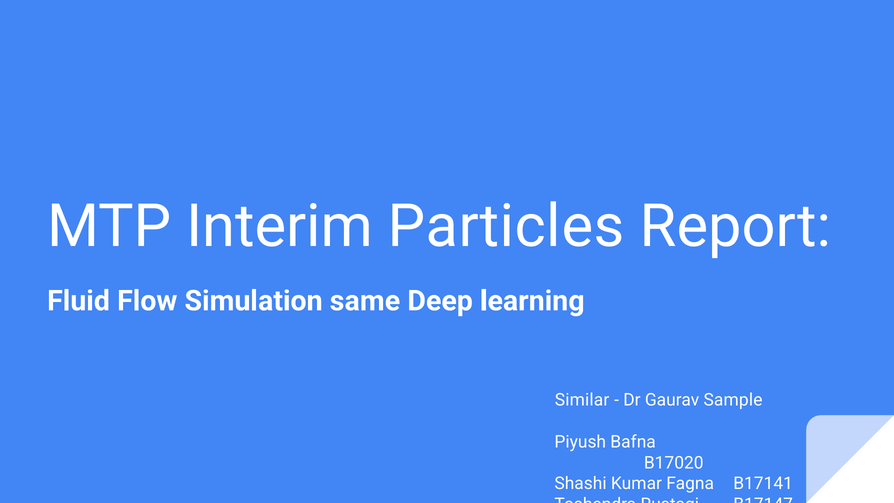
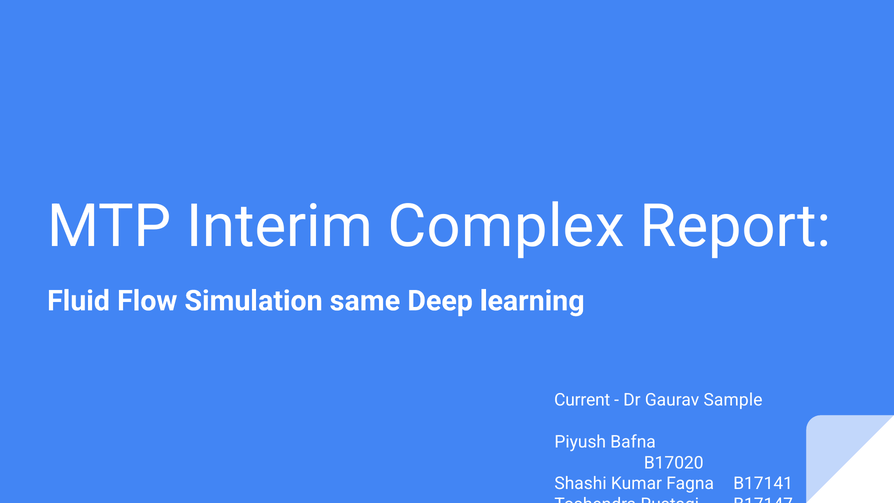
Particles: Particles -> Complex
Similar: Similar -> Current
